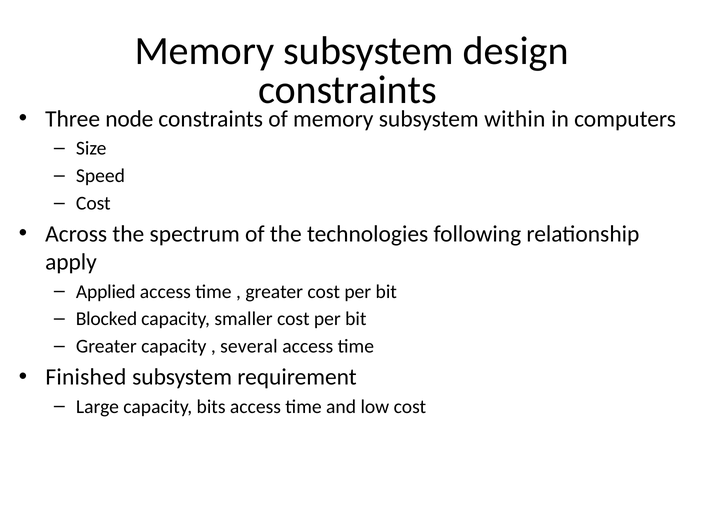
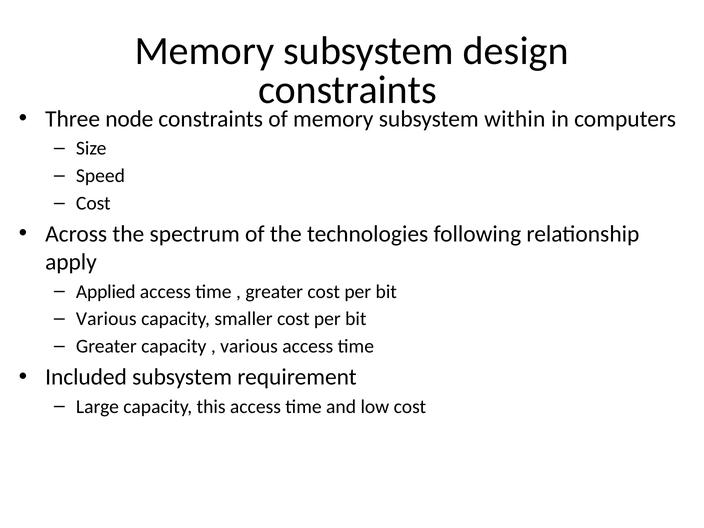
Blocked at (106, 319): Blocked -> Various
several at (249, 346): several -> various
Finished: Finished -> Included
bits: bits -> this
